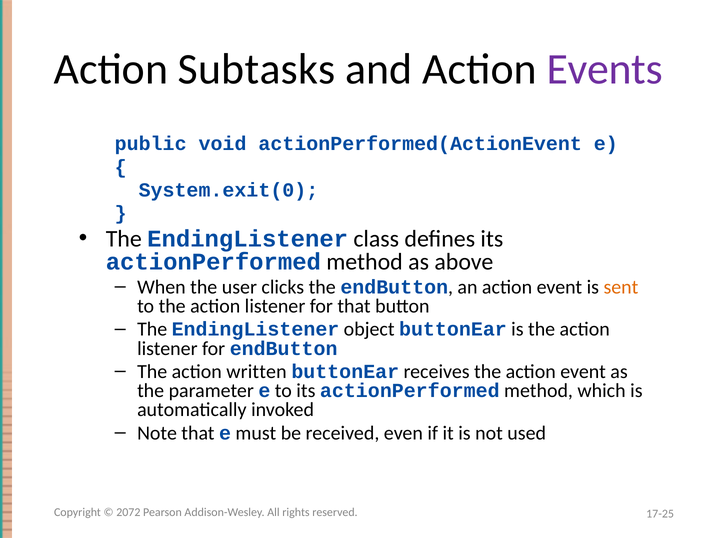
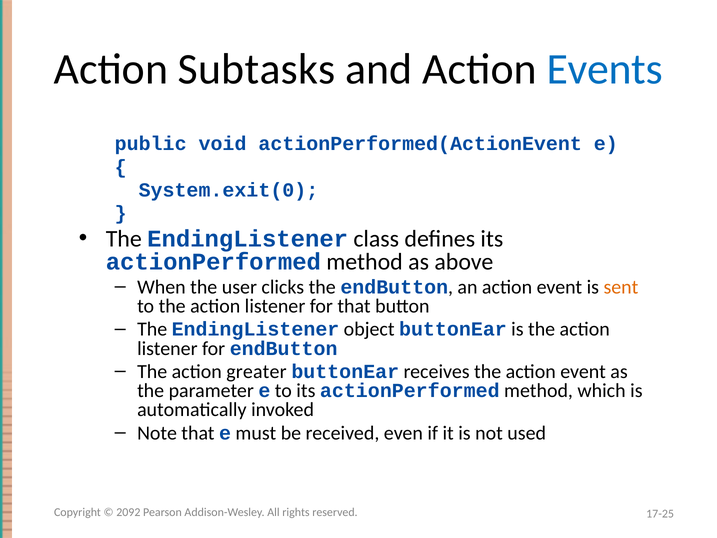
Events colour: purple -> blue
written: written -> greater
2072: 2072 -> 2092
